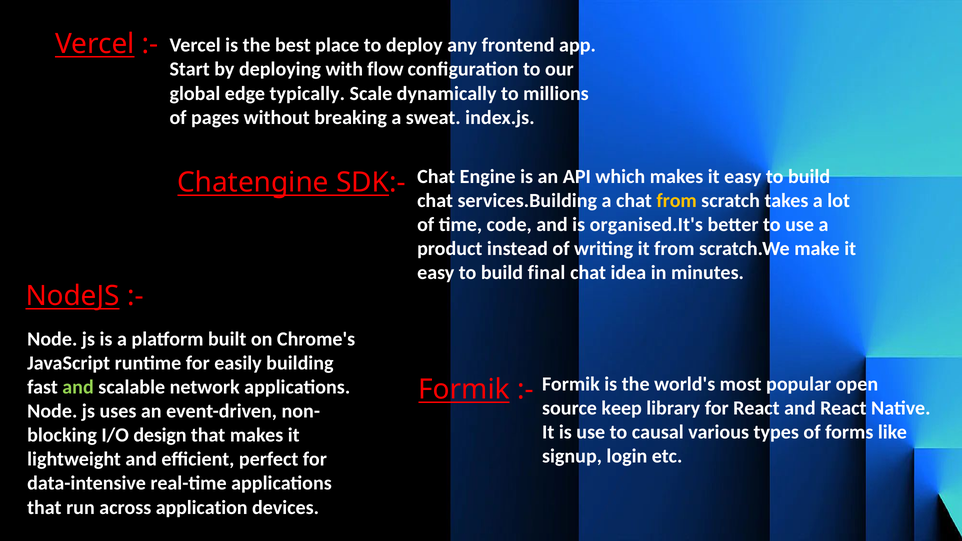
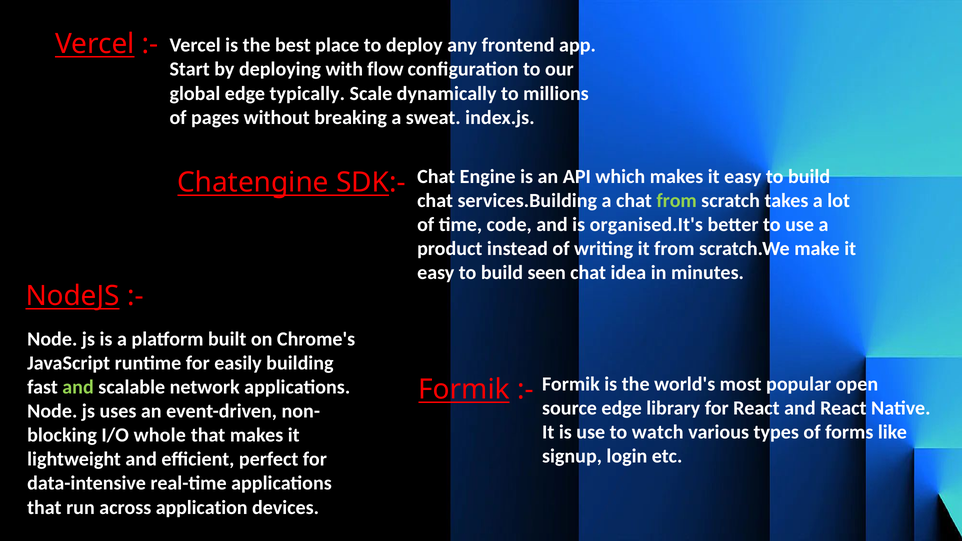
from at (677, 200) colour: yellow -> light green
final: final -> seen
source keep: keep -> edge
causal: causal -> watch
design: design -> whole
